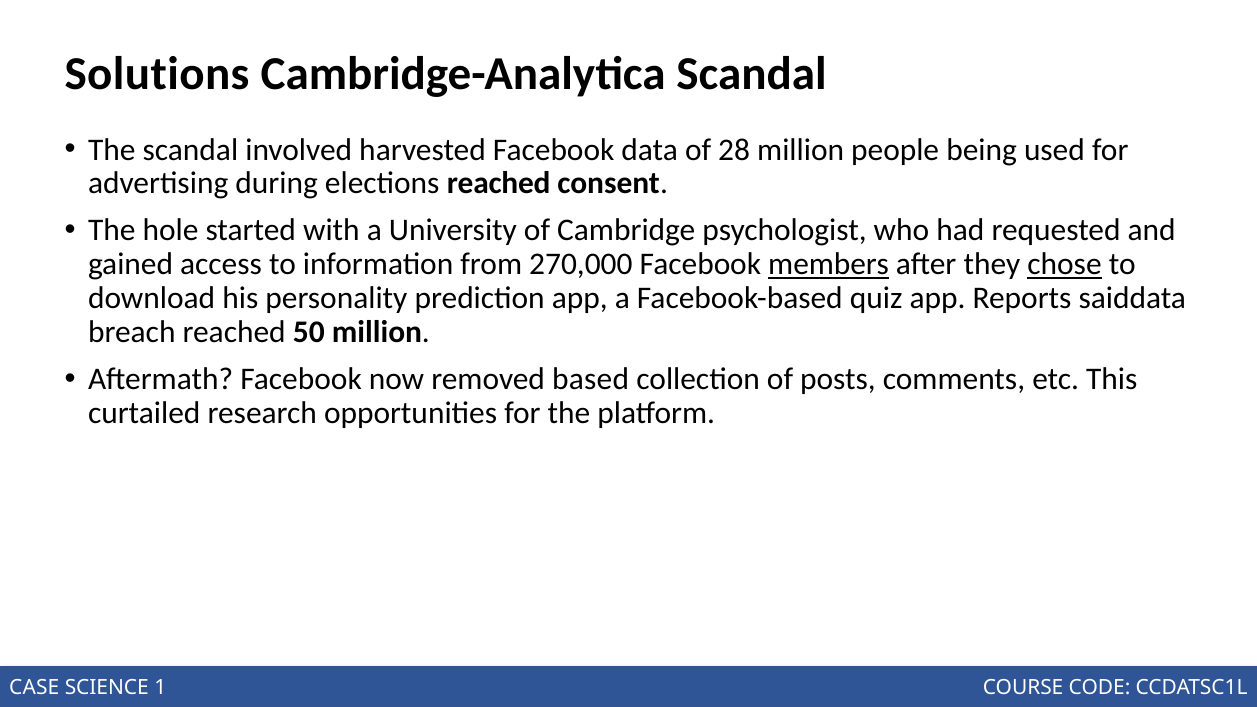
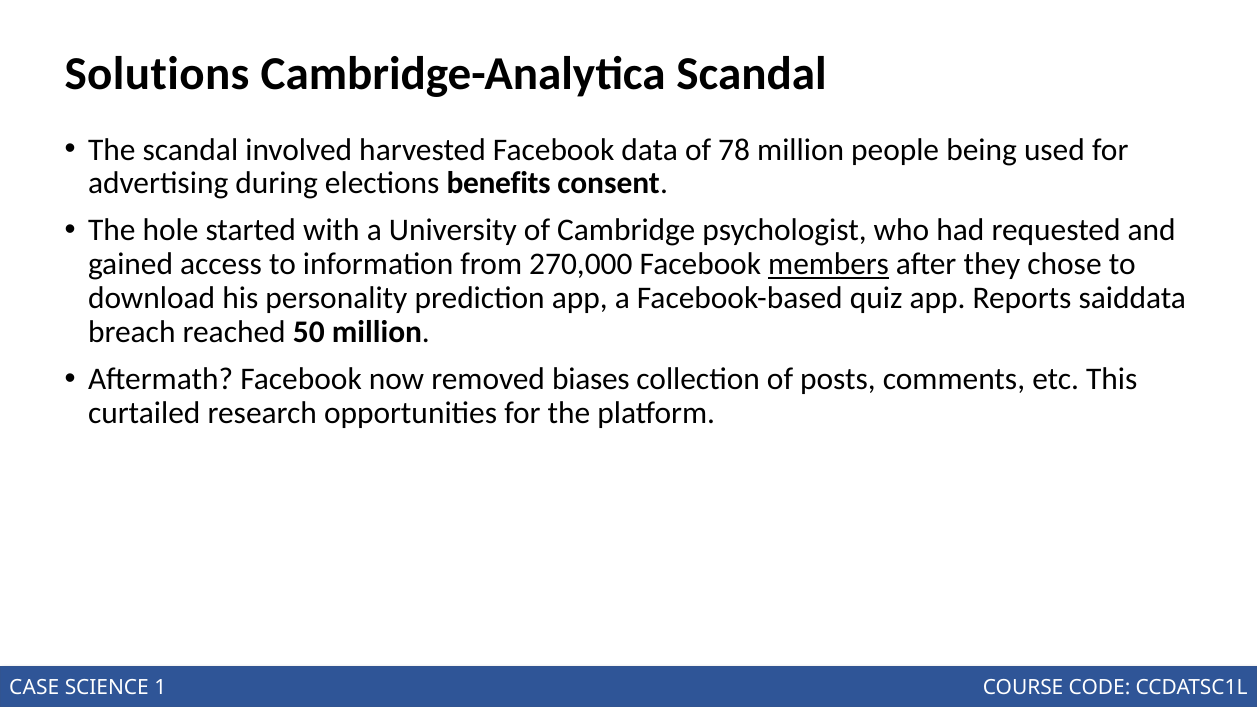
28: 28 -> 78
elections reached: reached -> benefits
chose underline: present -> none
based: based -> biases
